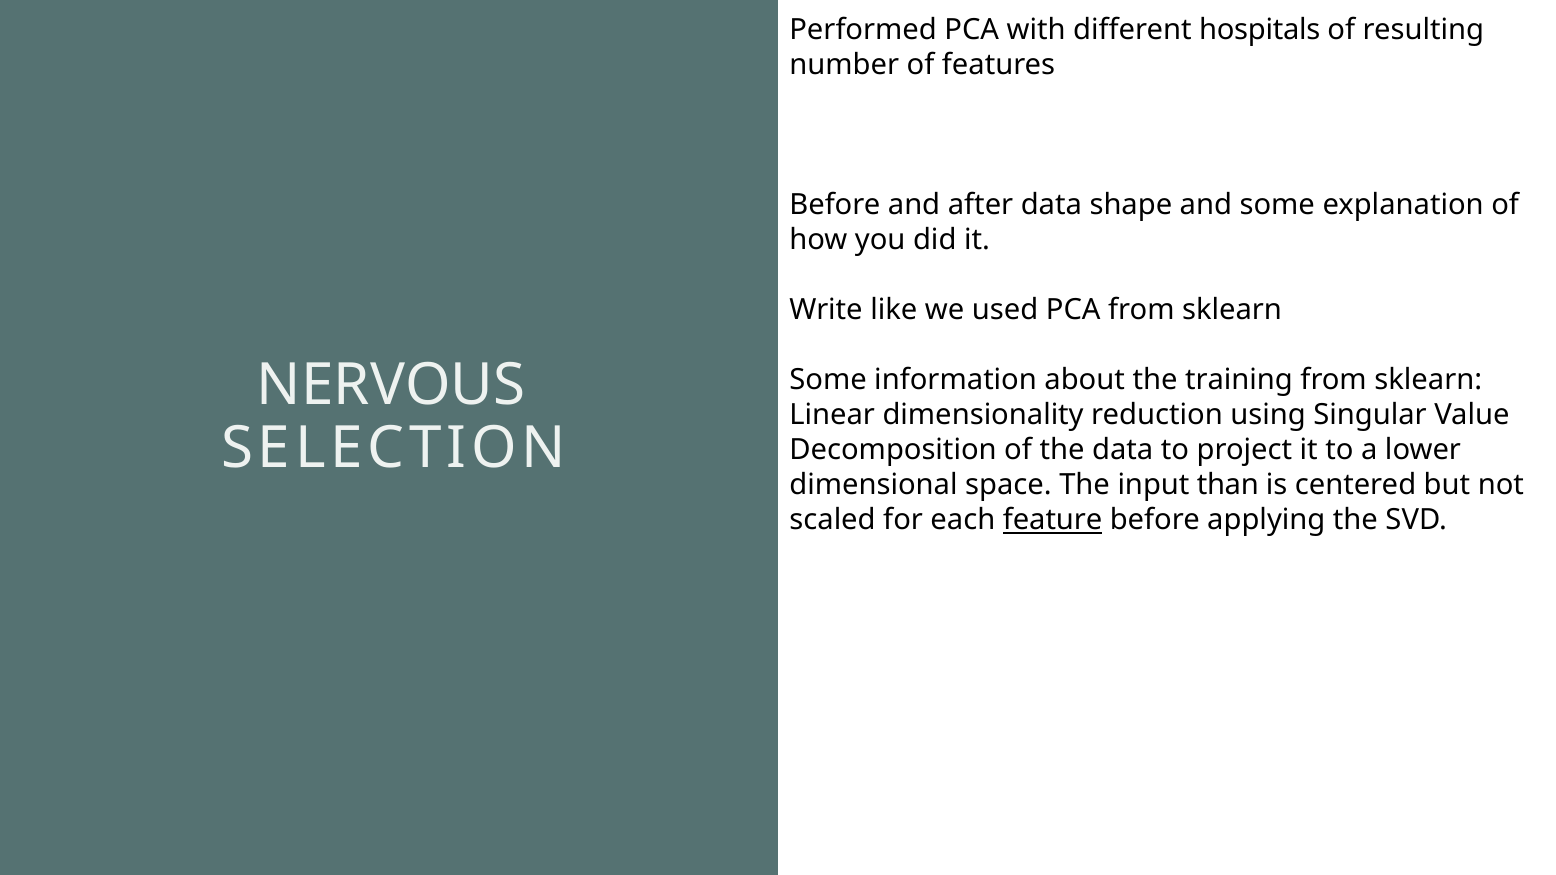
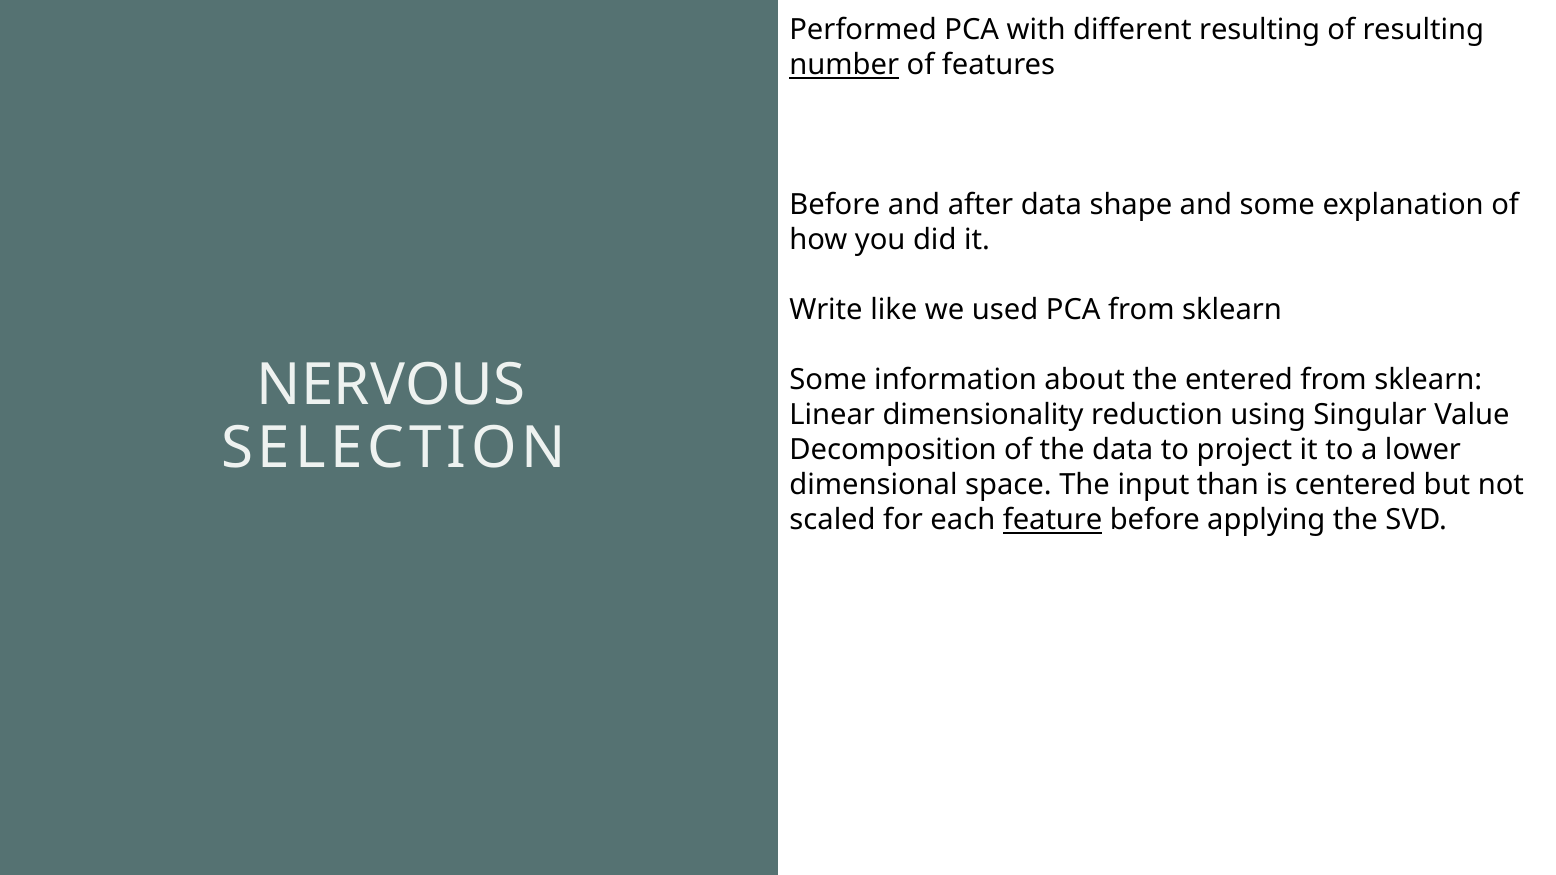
different hospitals: hospitals -> resulting
number underline: none -> present
training: training -> entered
